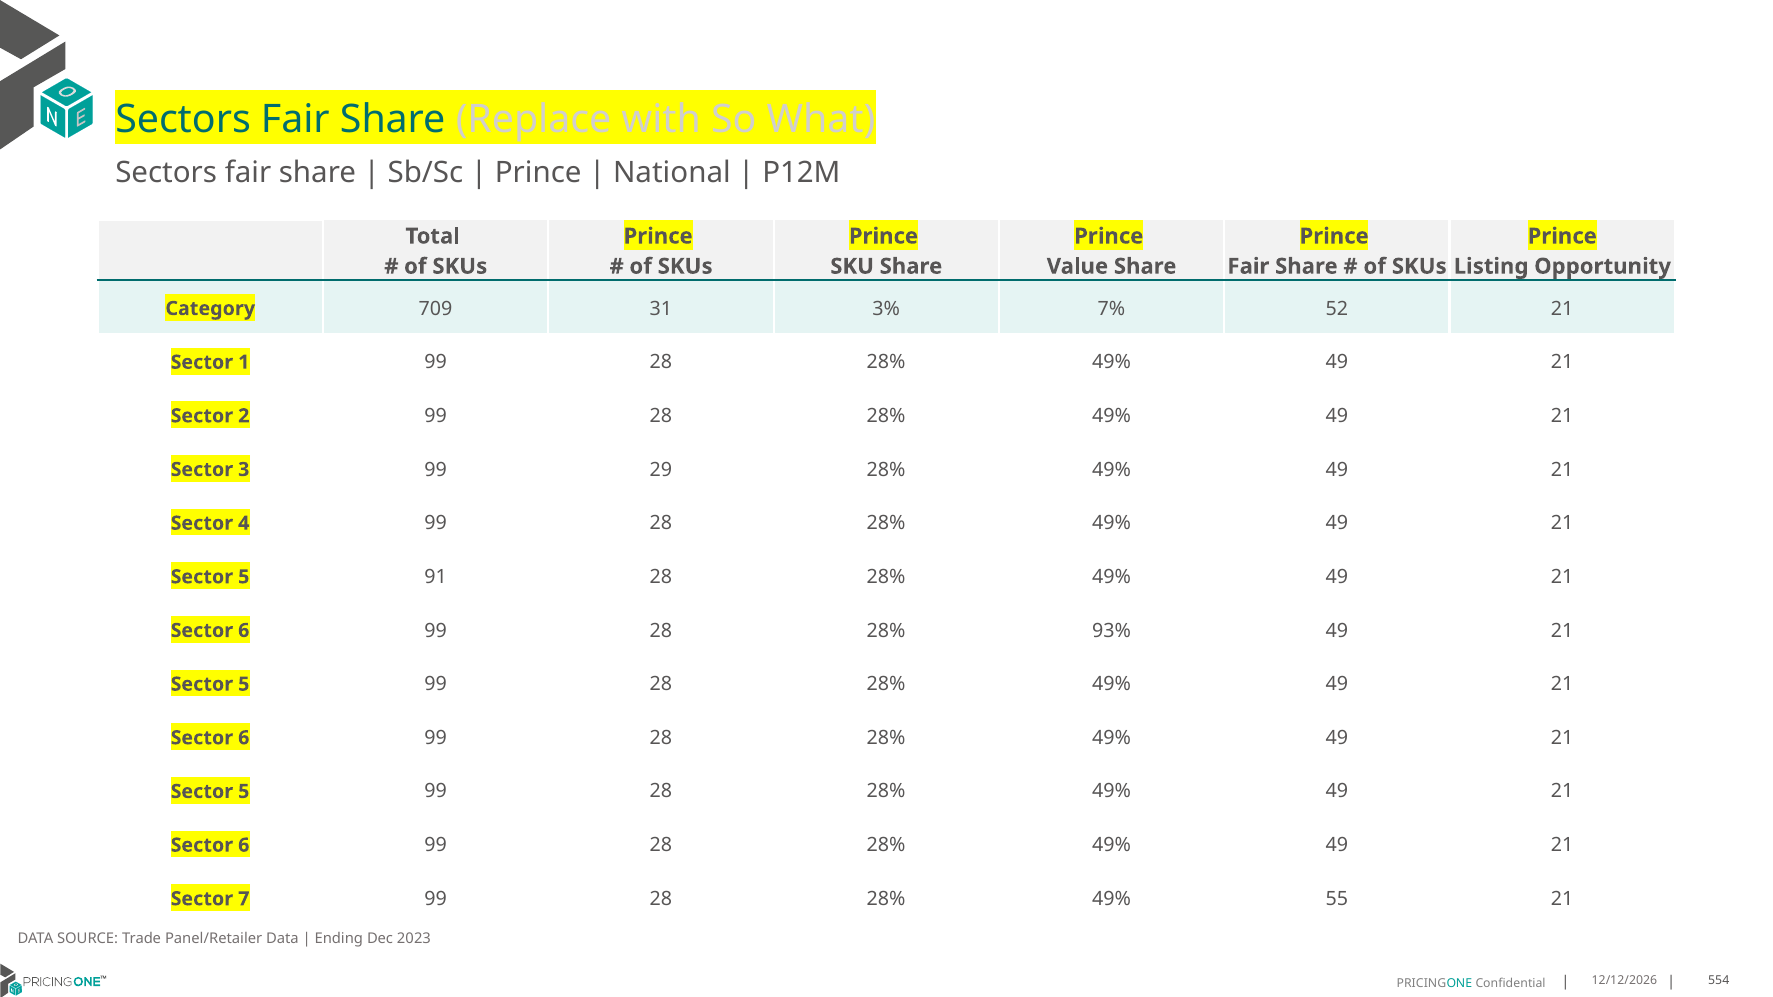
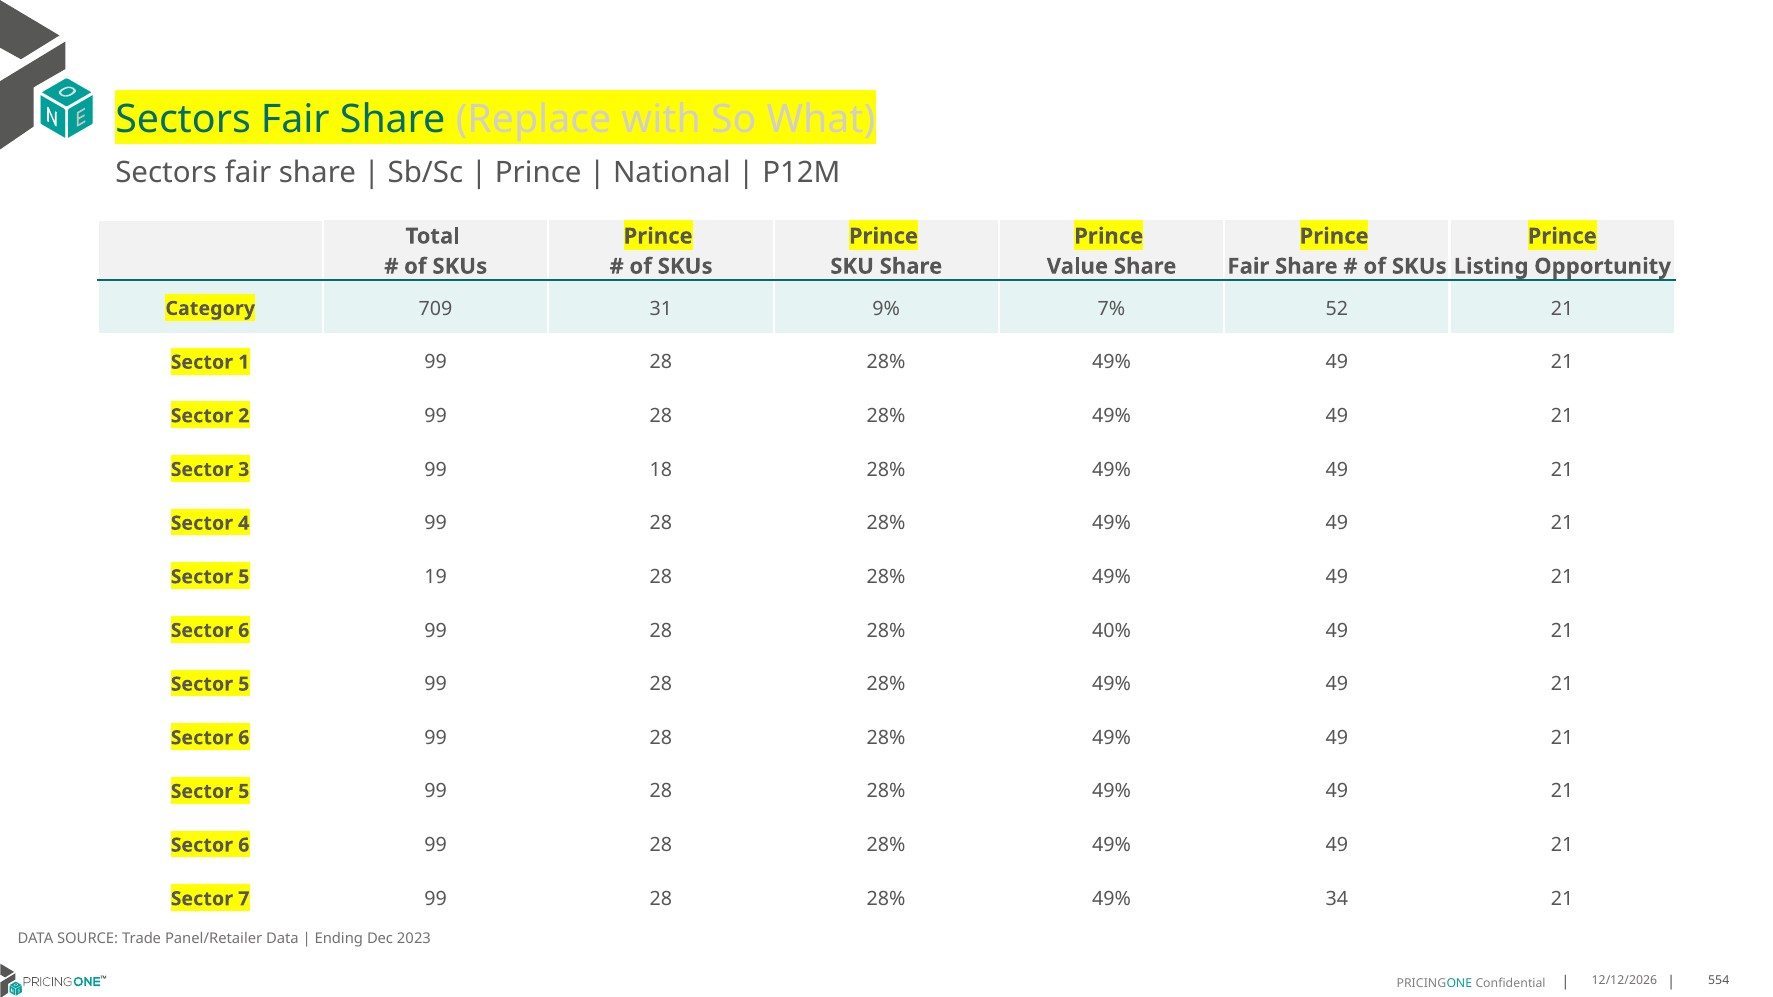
3%: 3% -> 9%
29: 29 -> 18
91: 91 -> 19
93%: 93% -> 40%
55: 55 -> 34
